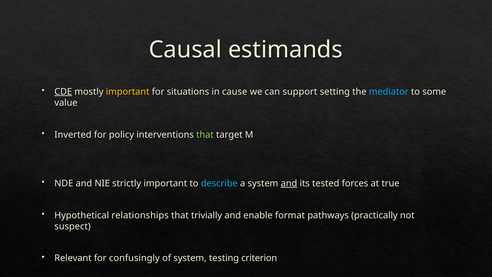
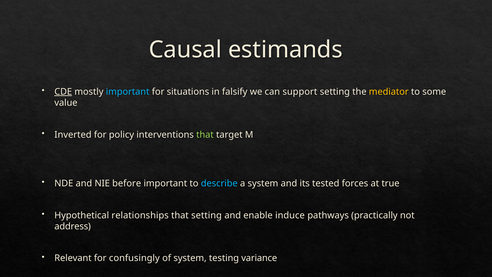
important at (128, 92) colour: yellow -> light blue
cause: cause -> falsify
mediator colour: light blue -> yellow
strictly: strictly -> before
and at (289, 183) underline: present -> none
that trivially: trivially -> setting
format: format -> induce
suspect: suspect -> address
criterion: criterion -> variance
